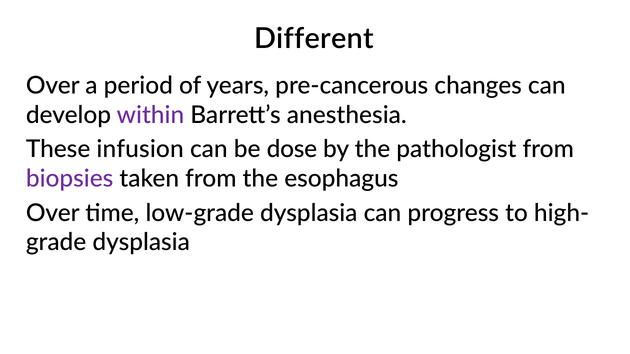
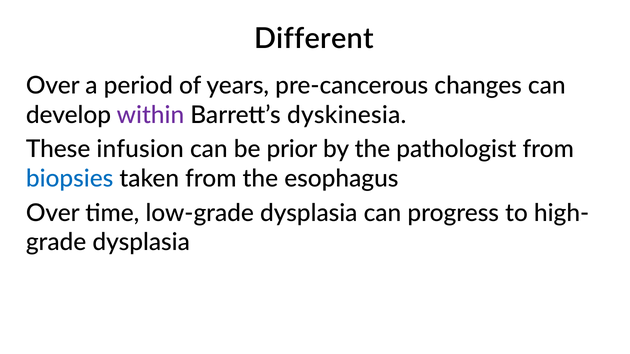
anesthesia: anesthesia -> dyskinesia
dose: dose -> prior
biopsies colour: purple -> blue
